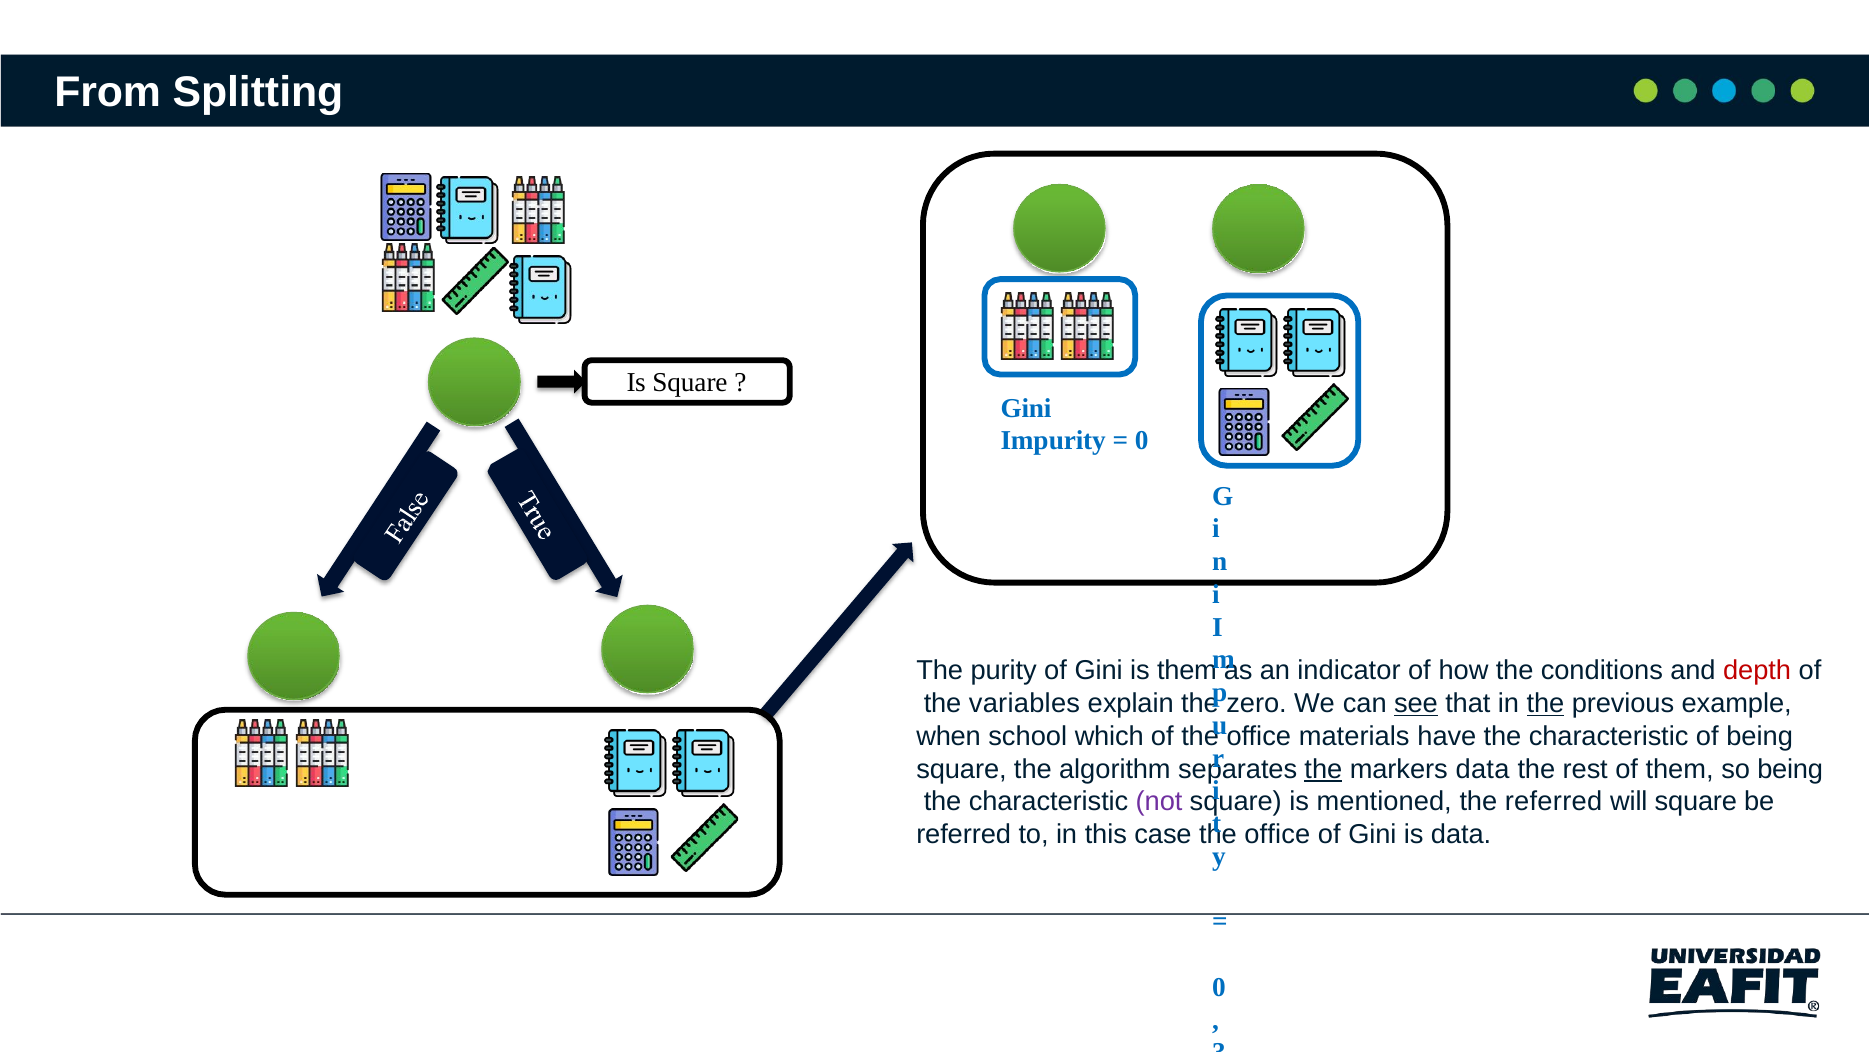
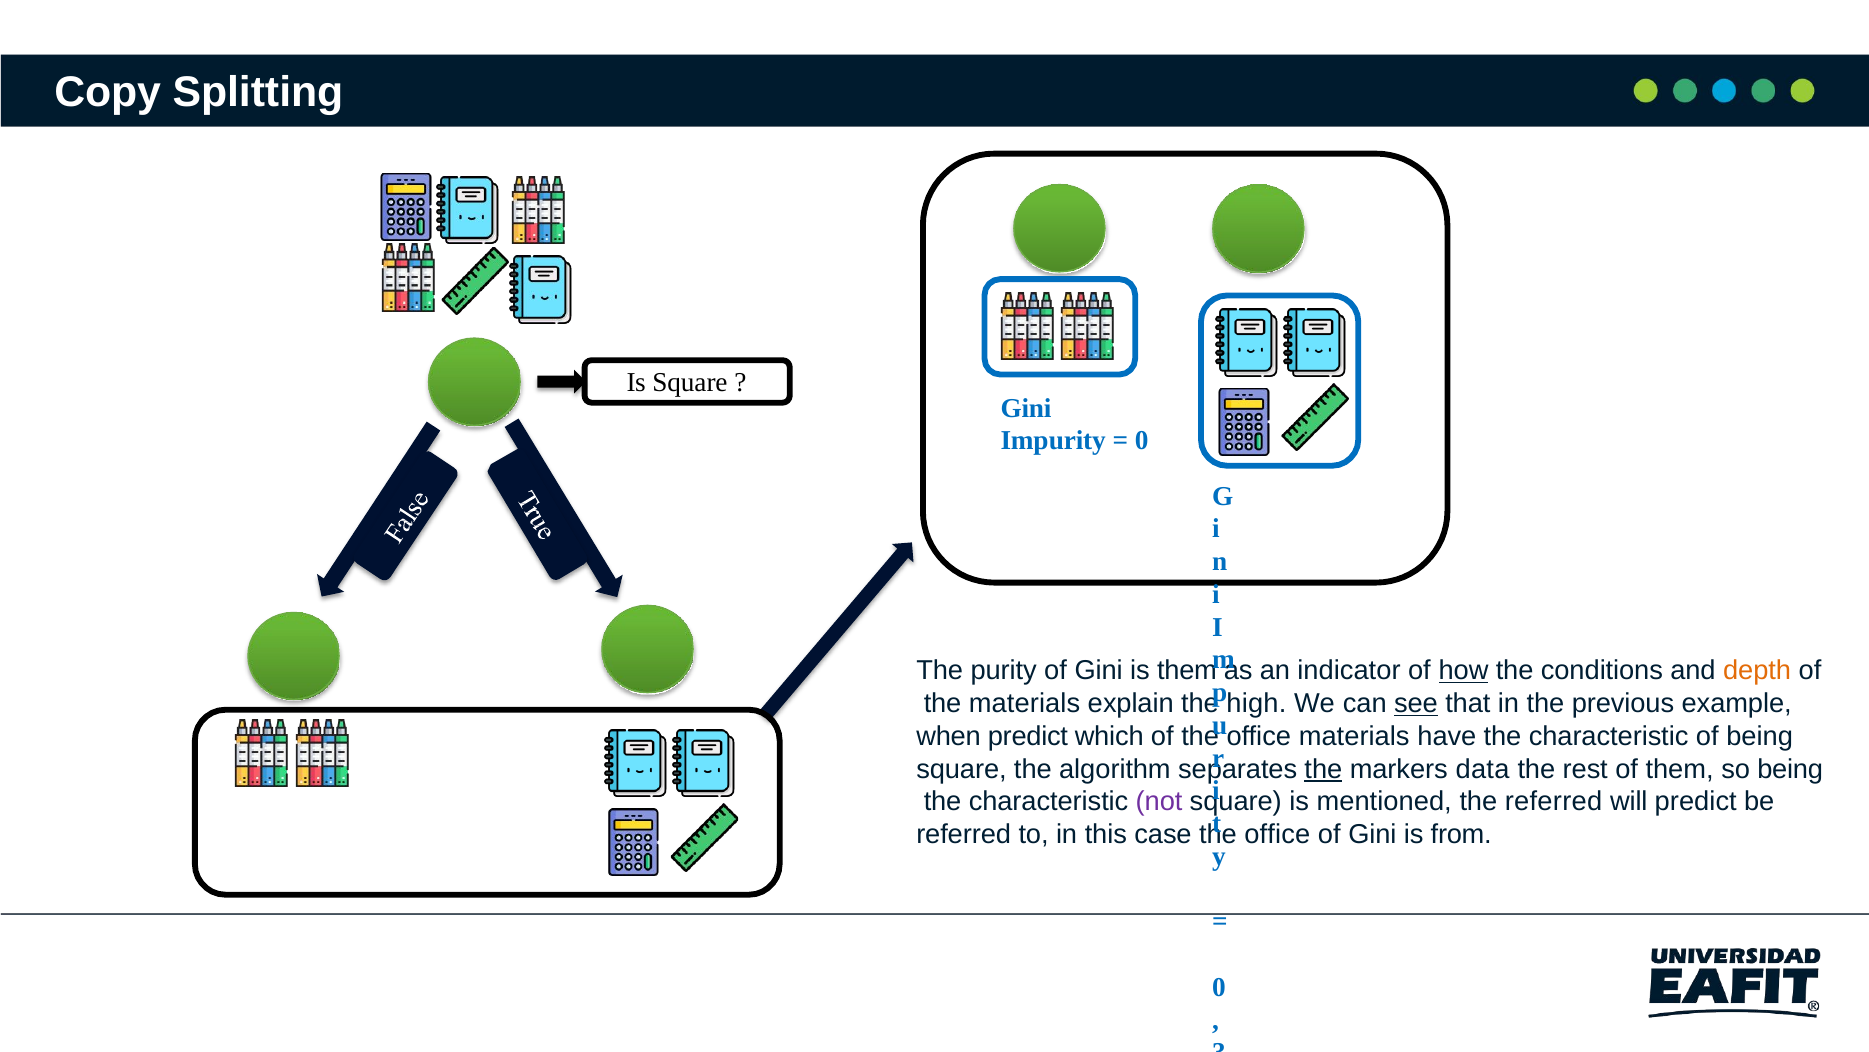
From: From -> Copy
how underline: none -> present
depth colour: red -> orange
the variables: variables -> materials
zero: zero -> high
the at (1546, 703) underline: present -> none
when school: school -> predict
will square: square -> predict
is data: data -> from
